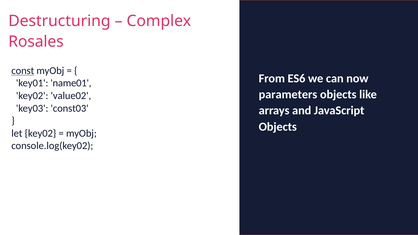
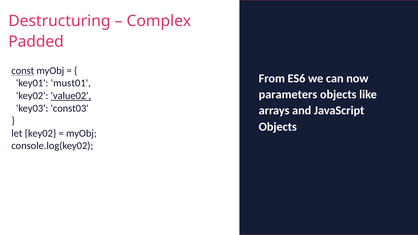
Rosales: Rosales -> Padded
name01: name01 -> must01
value02 underline: none -> present
